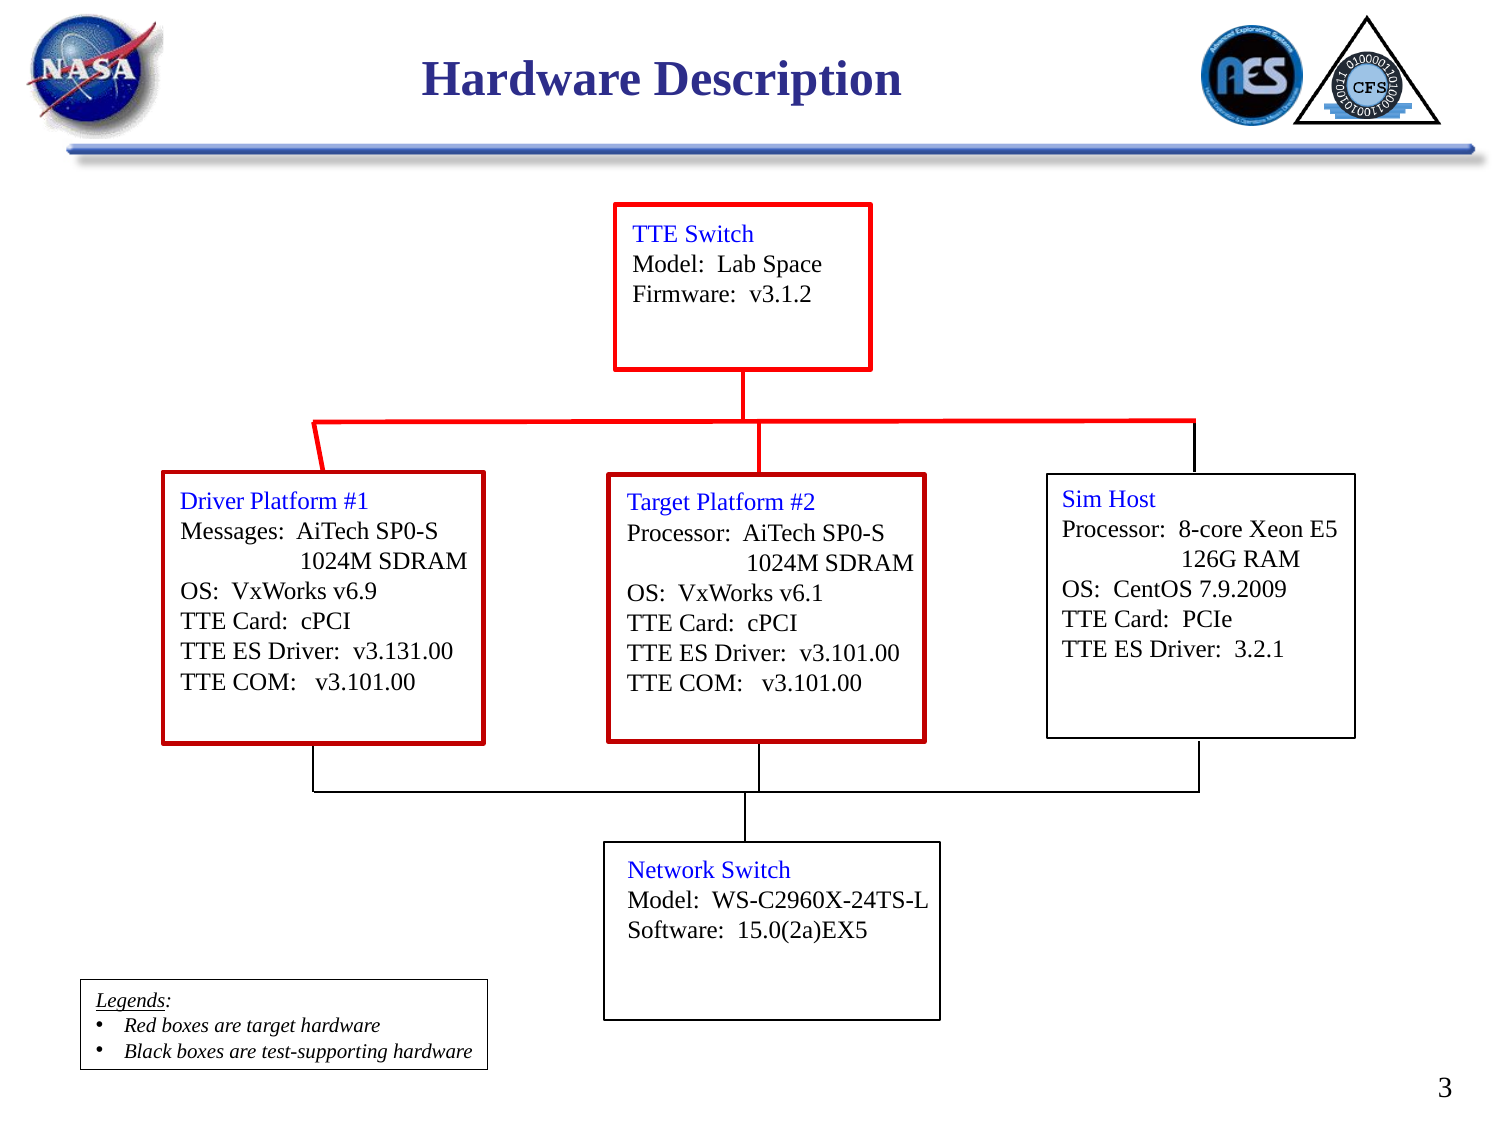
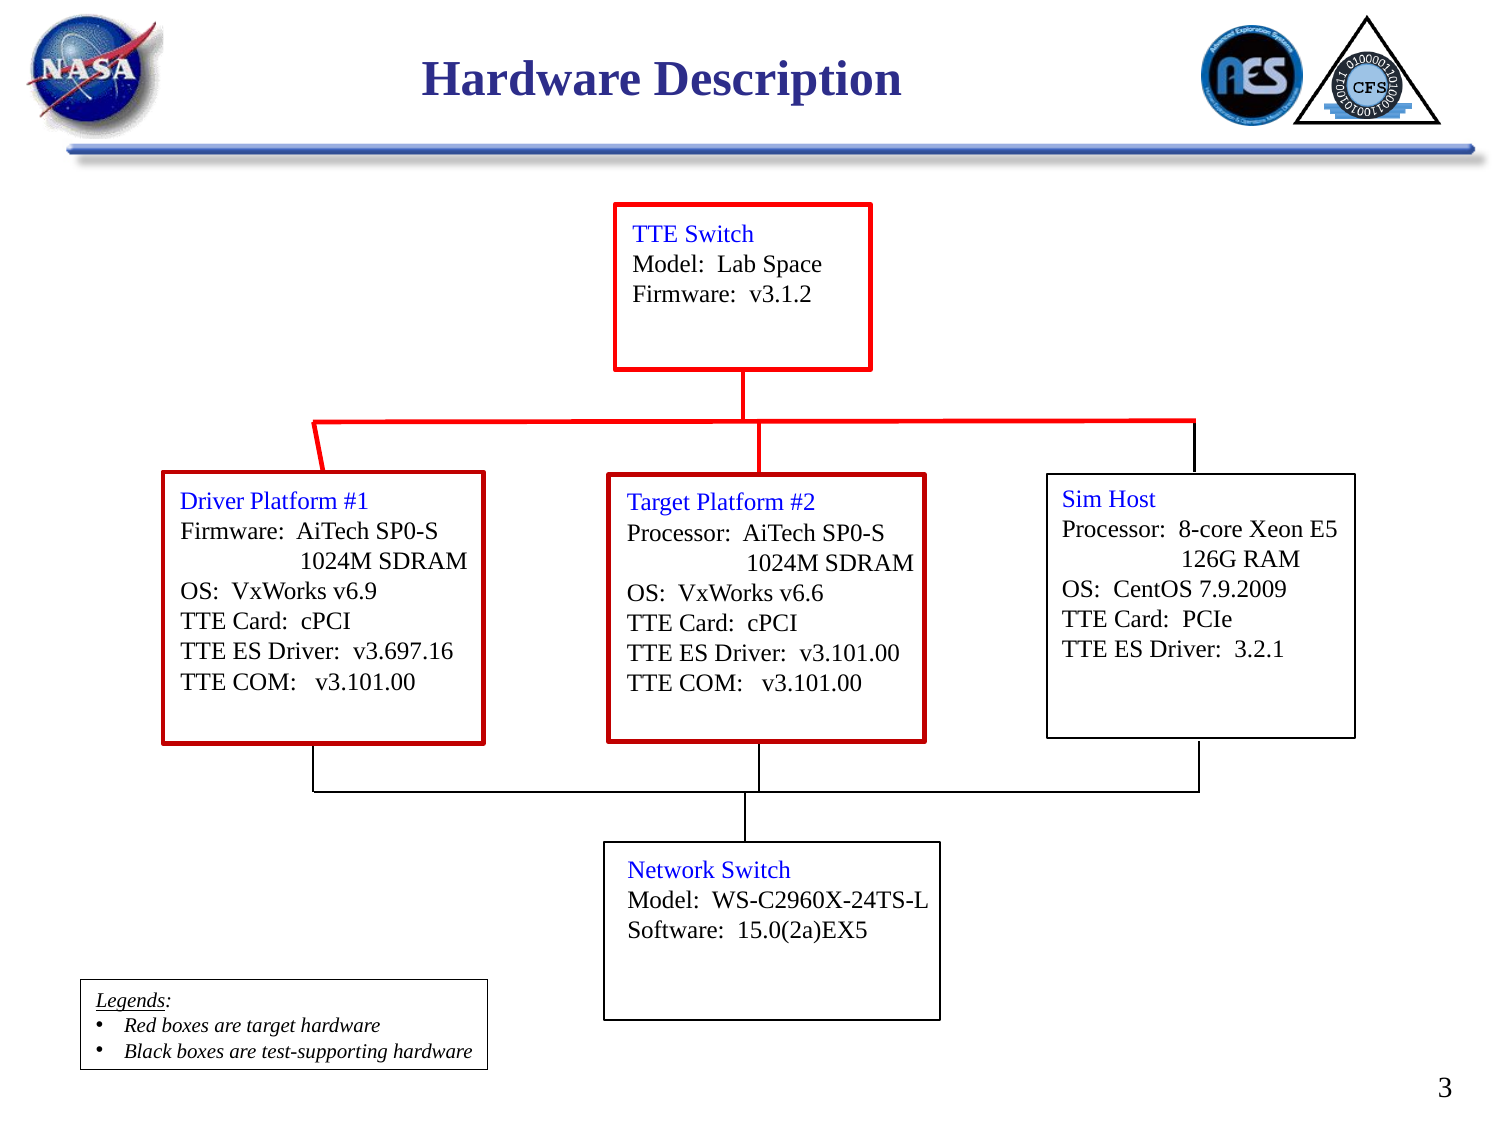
Messages at (233, 531): Messages -> Firmware
v6.1: v6.1 -> v6.6
v3.131.00: v3.131.00 -> v3.697.16
